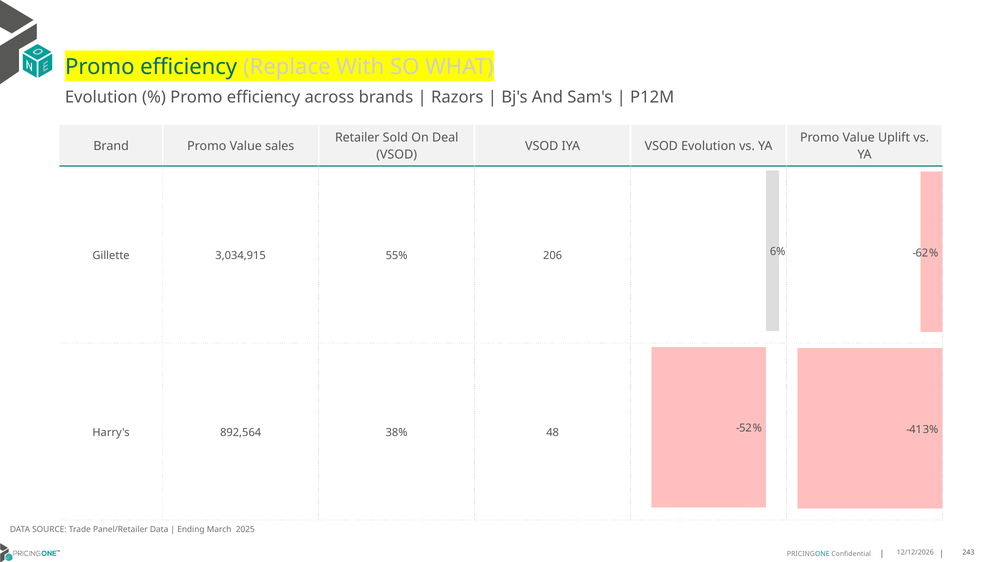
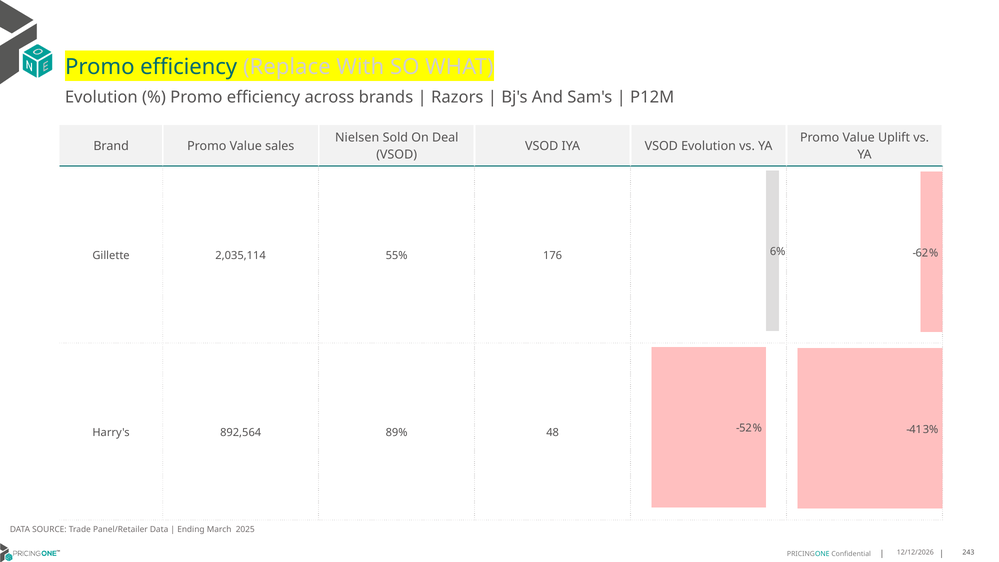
Retailer: Retailer -> Nielsen
3,034,915: 3,034,915 -> 2,035,114
206: 206 -> 176
38%: 38% -> 89%
